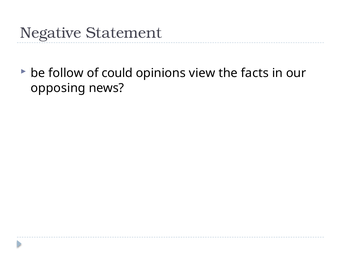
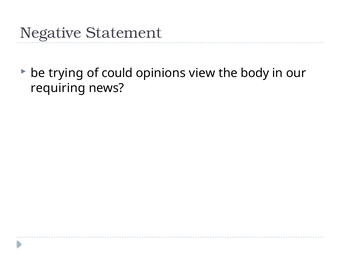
follow: follow -> trying
facts: facts -> body
opposing: opposing -> requiring
